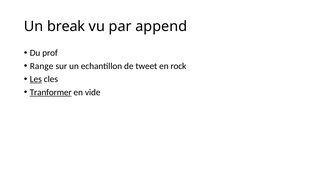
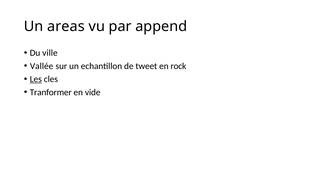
break: break -> areas
prof: prof -> ville
Range: Range -> Vallée
Tranformer underline: present -> none
